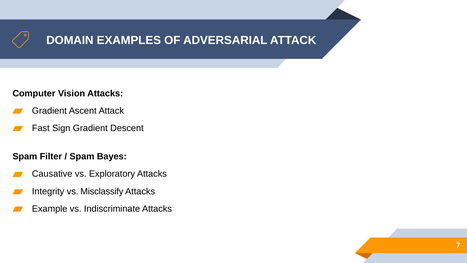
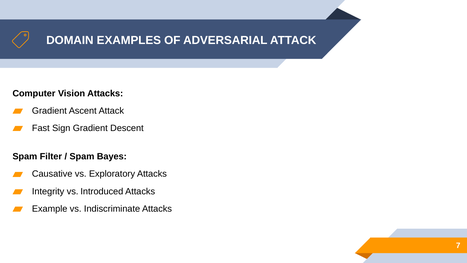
Misclassify: Misclassify -> Introduced
